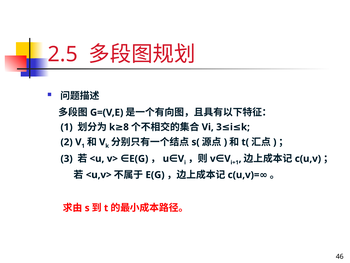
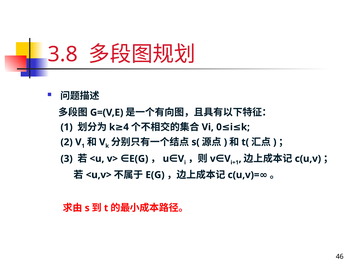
2.5: 2.5 -> 3.8
3 at (219, 127): 3 -> 0
8: 8 -> 4
